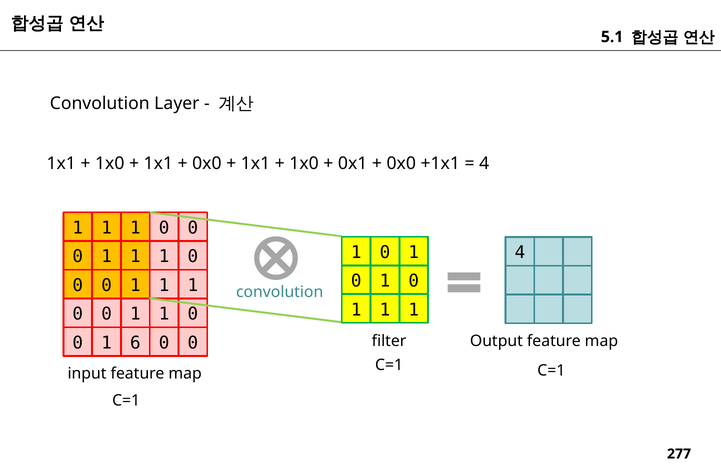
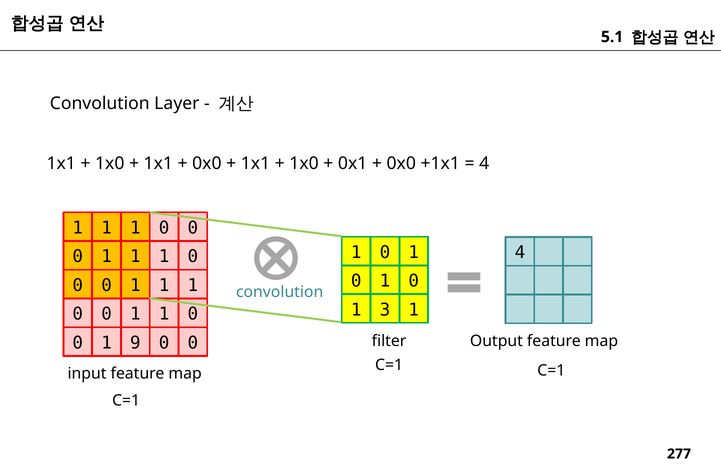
1 at (385, 310): 1 -> 3
6: 6 -> 9
